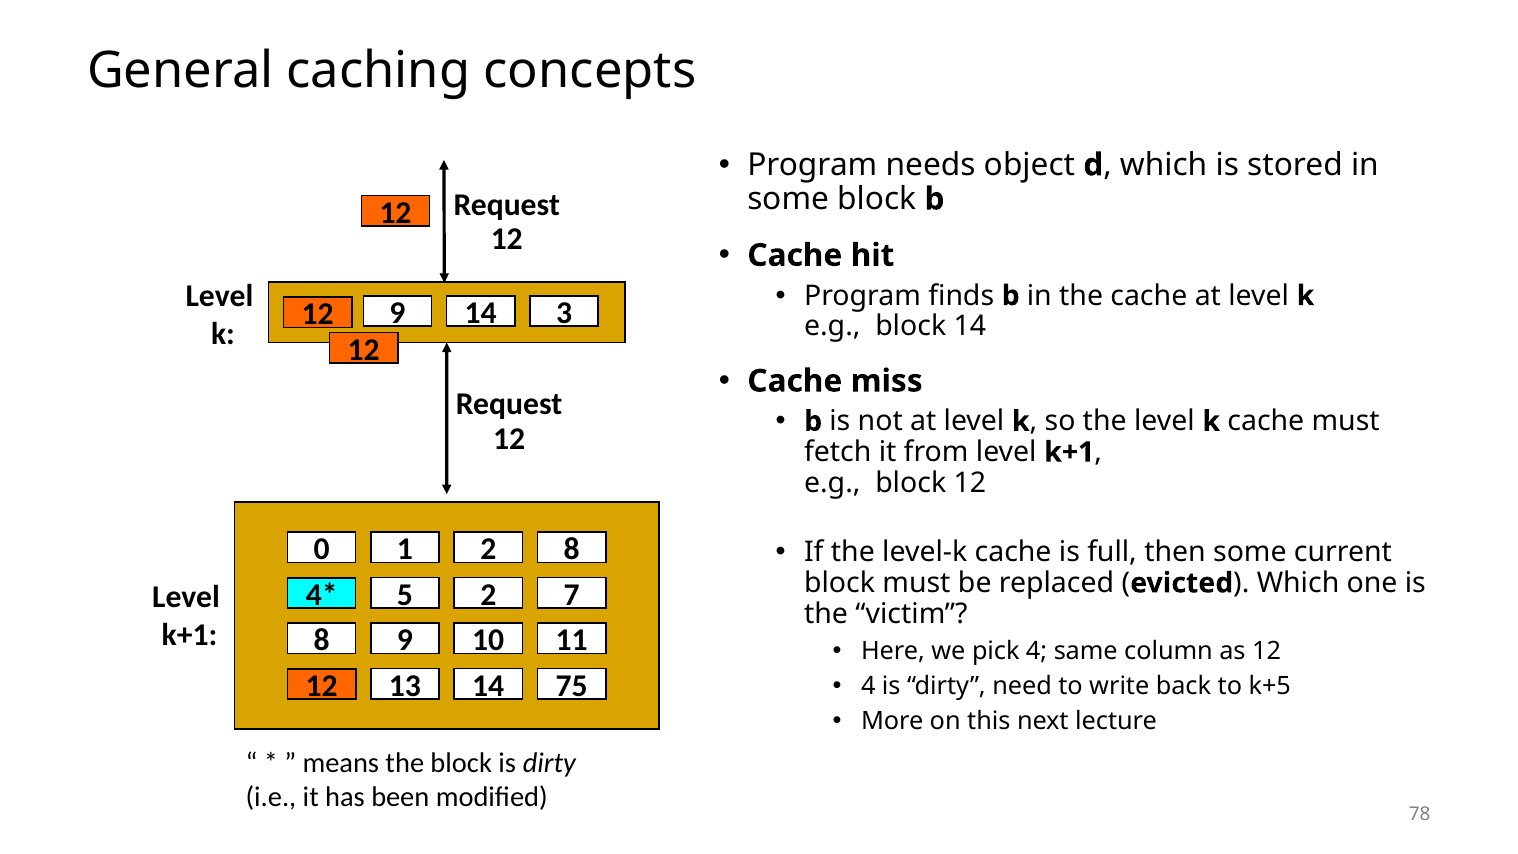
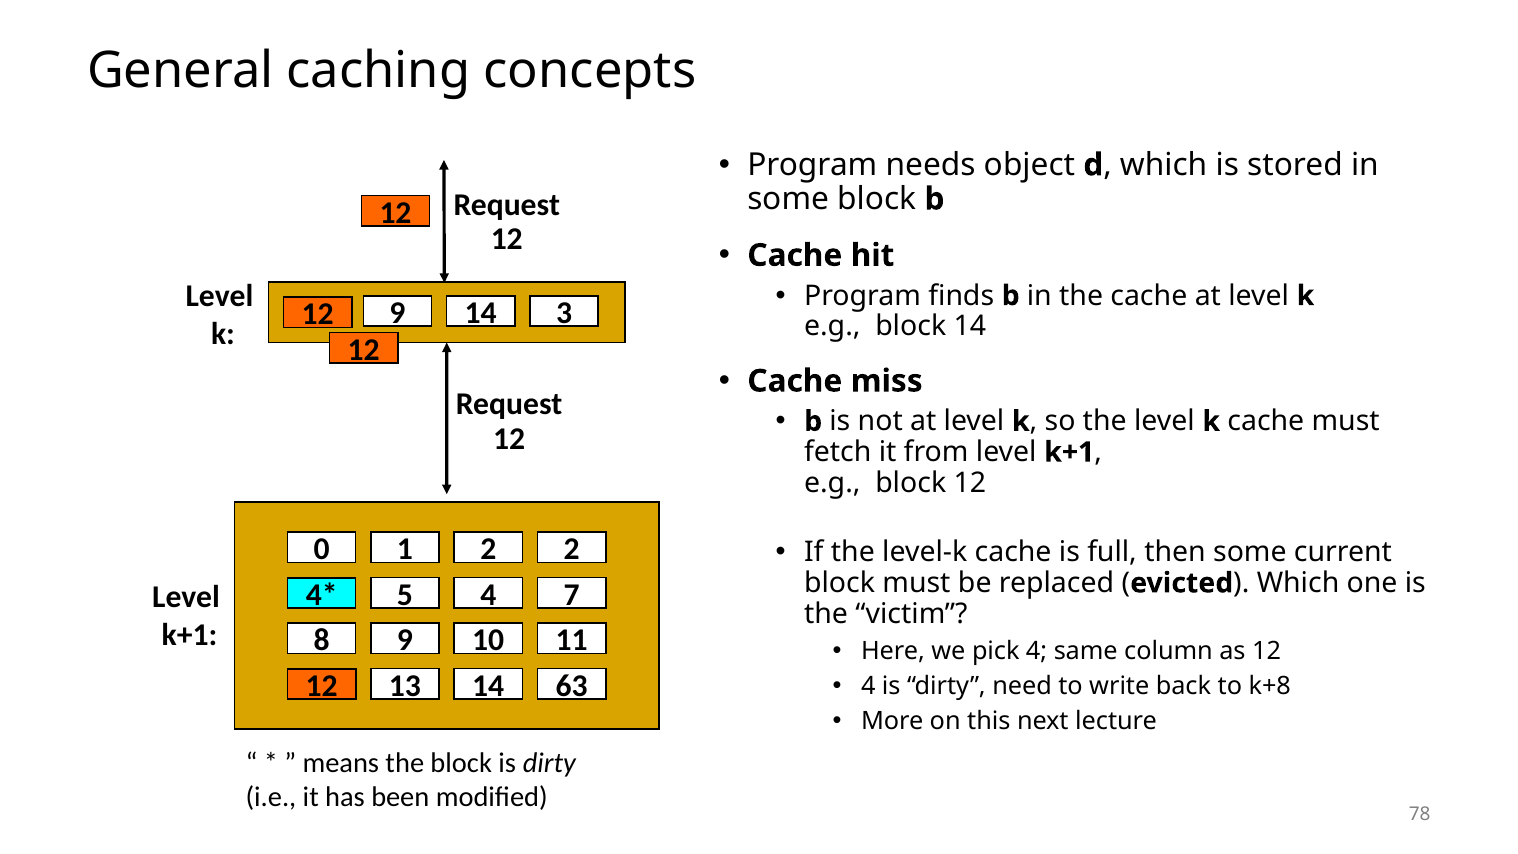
2 8: 8 -> 2
5 2: 2 -> 4
75: 75 -> 63
k+5: k+5 -> k+8
